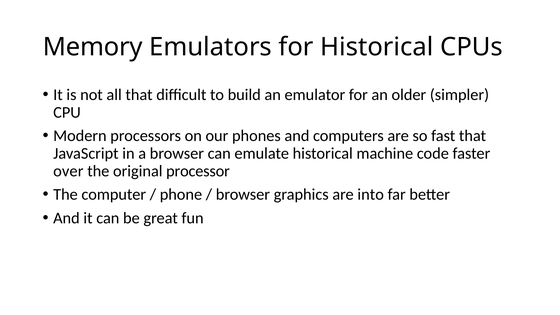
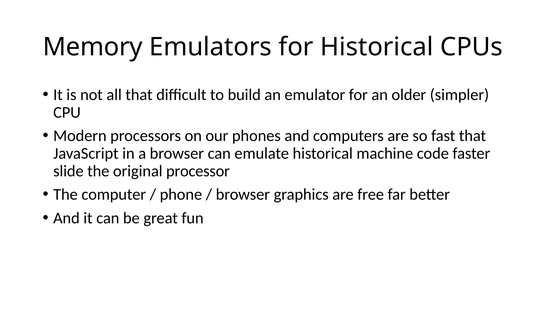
over: over -> slide
into: into -> free
